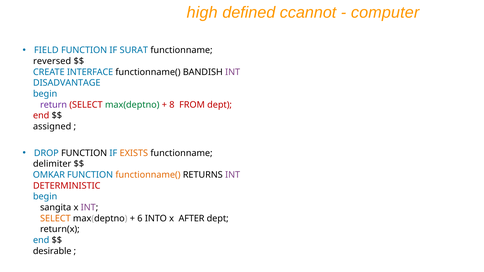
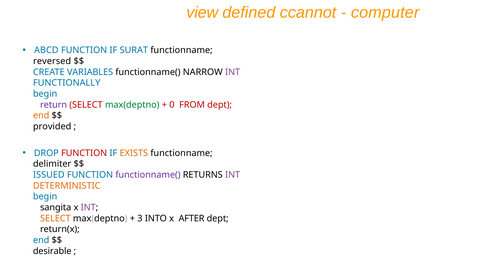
high: high -> view
FIELD: FIELD -> ABCD
INTERFACE: INTERFACE -> VARIABLES
BANDISH: BANDISH -> NARROW
DISADVANTAGE: DISADVANTAGE -> FUNCTIONALLY
8: 8 -> 0
end at (41, 116) colour: red -> orange
assigned: assigned -> provided
FUNCTION at (84, 153) colour: black -> red
OMKAR: OMKAR -> ISSUED
functionname( at (148, 175) colour: orange -> purple
DETERMINISTIC colour: red -> orange
6: 6 -> 3
